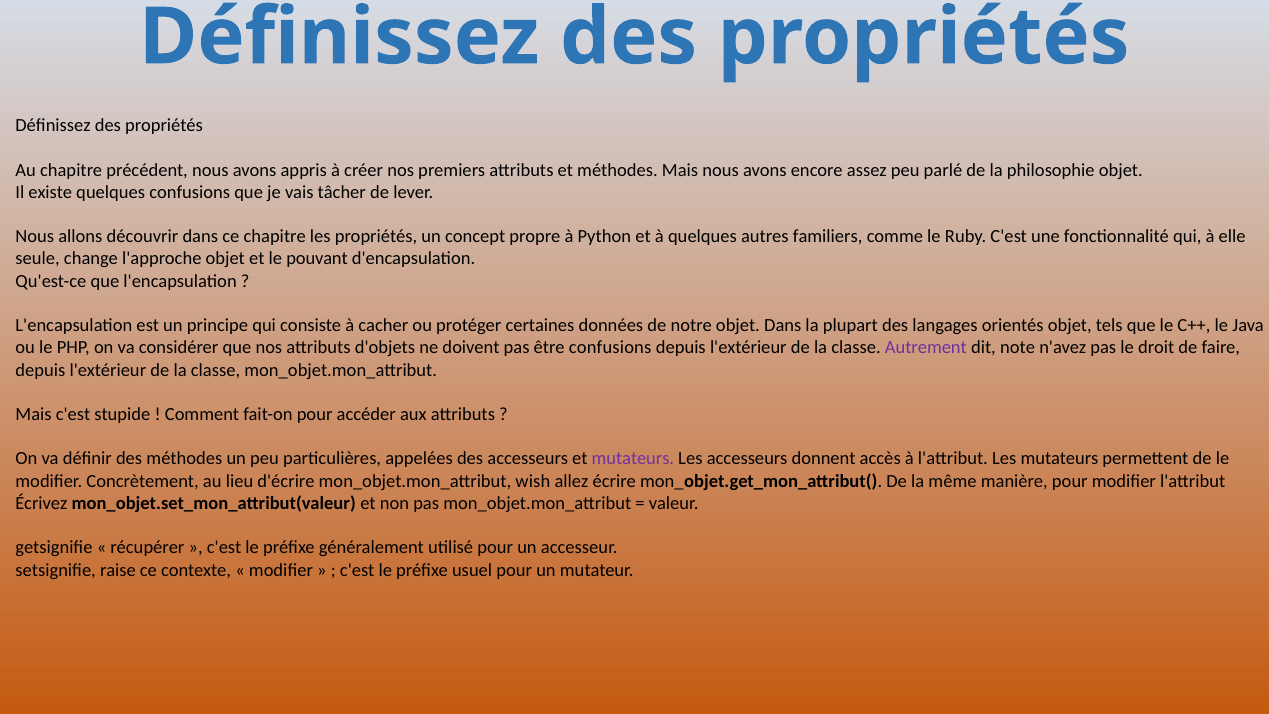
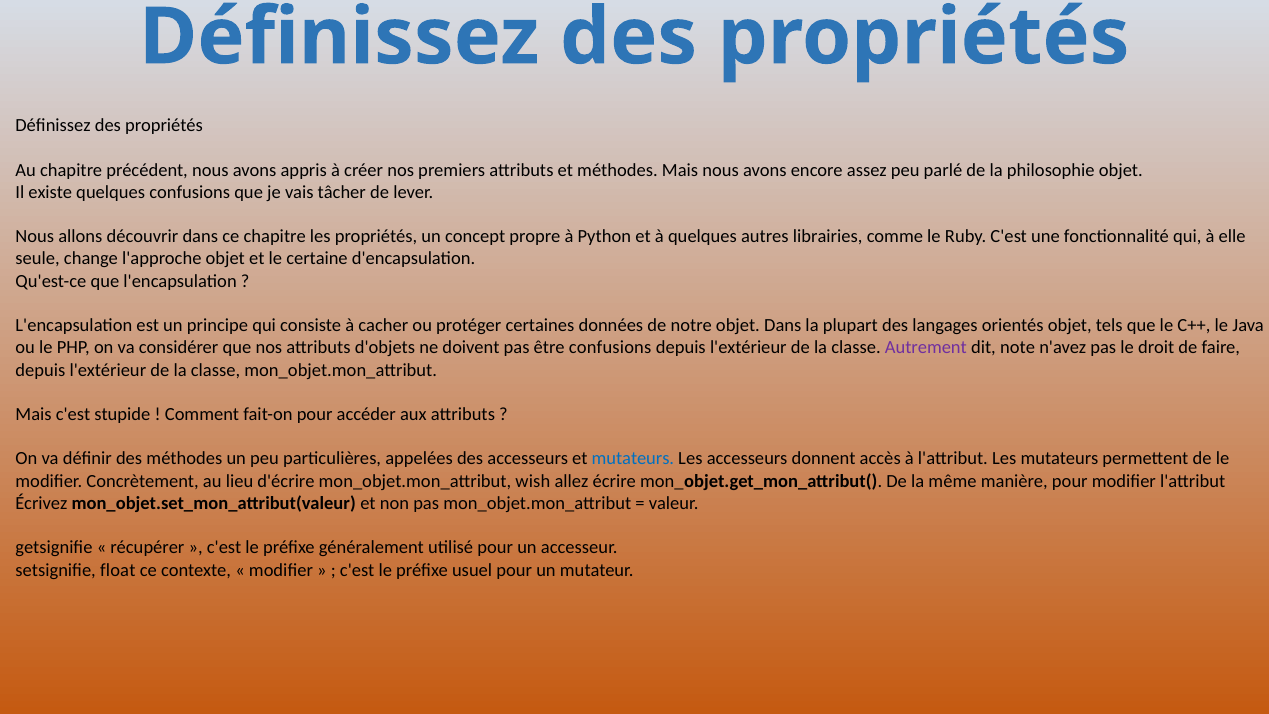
familiers: familiers -> librairies
pouvant: pouvant -> certaine
mutateurs at (633, 459) colour: purple -> blue
raise: raise -> float
